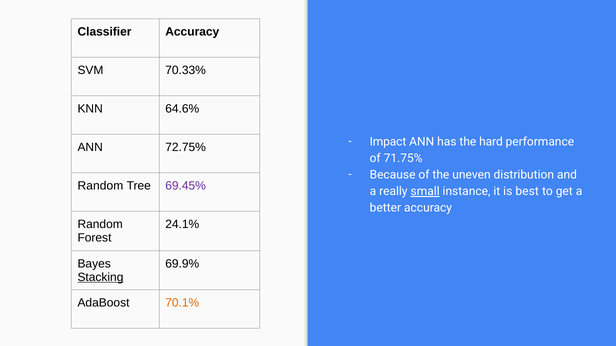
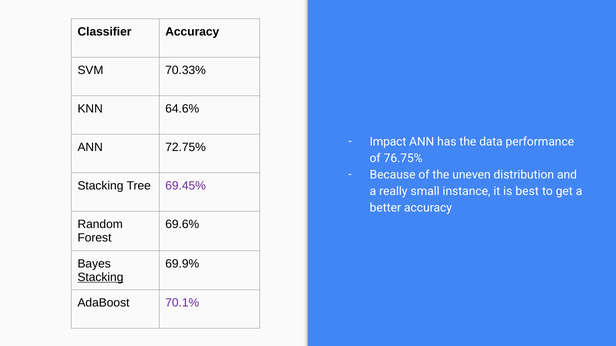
hard: hard -> data
71.75%: 71.75% -> 76.75%
Random at (100, 186): Random -> Stacking
small underline: present -> none
24.1%: 24.1% -> 69.6%
70.1% colour: orange -> purple
